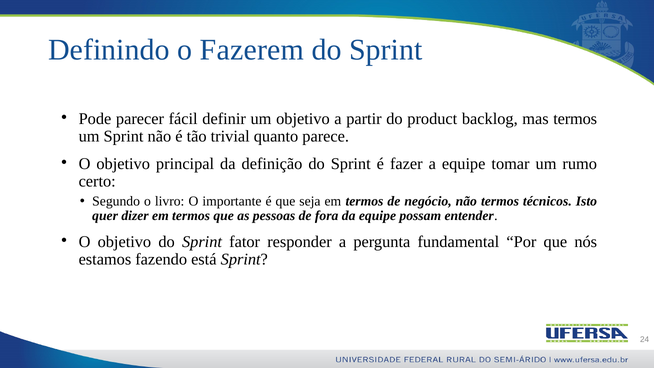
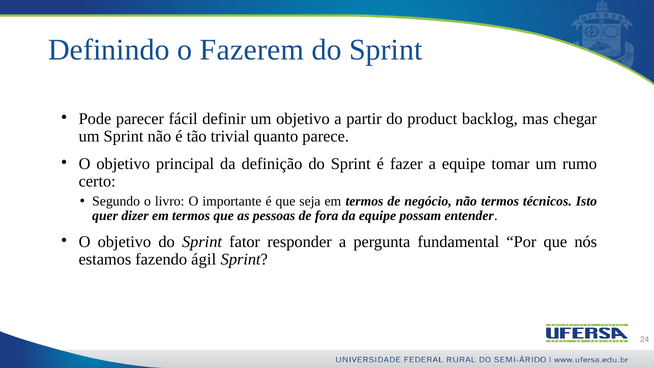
mas termos: termos -> chegar
está: está -> ágil
